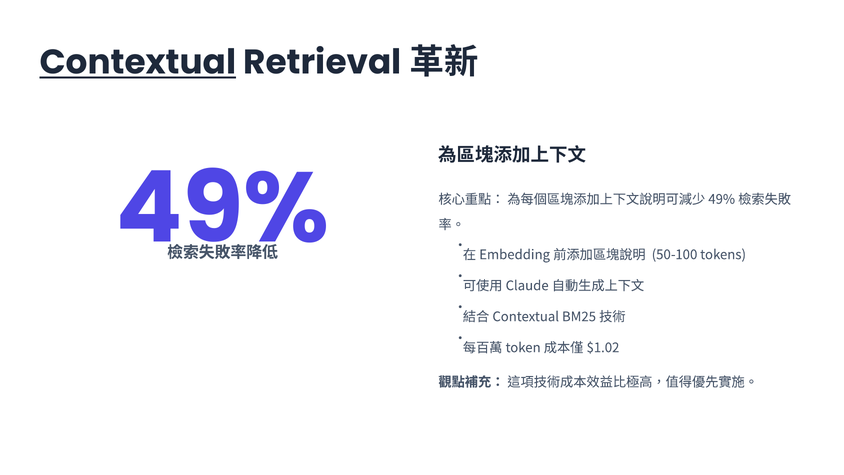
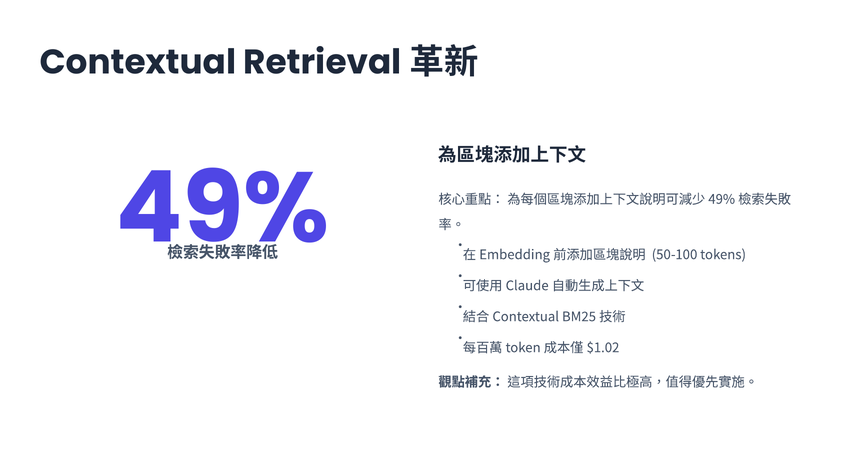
Contextual underline: present -> none
